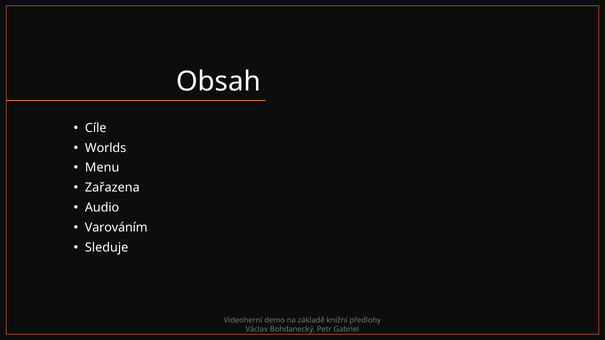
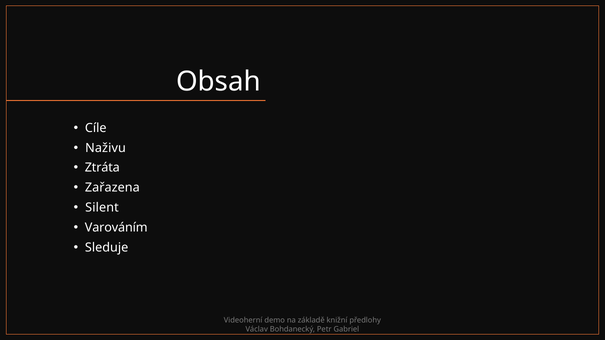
Worlds: Worlds -> Naživu
Menu: Menu -> Ztráta
Audio: Audio -> Silent
